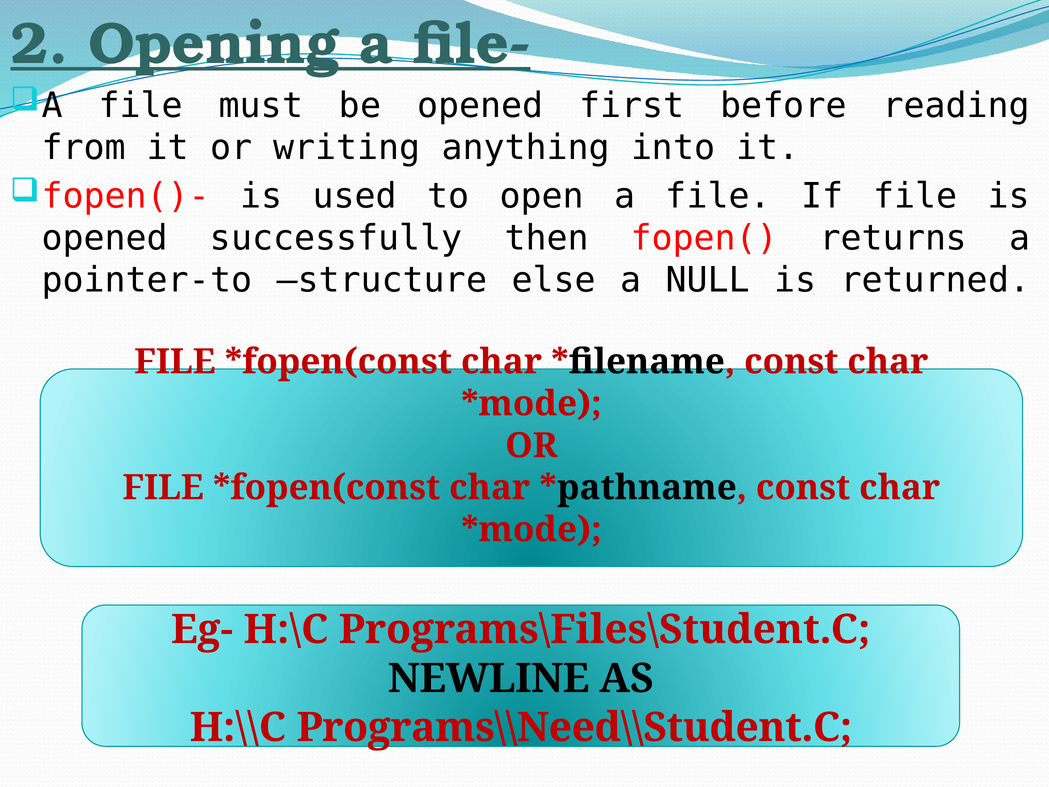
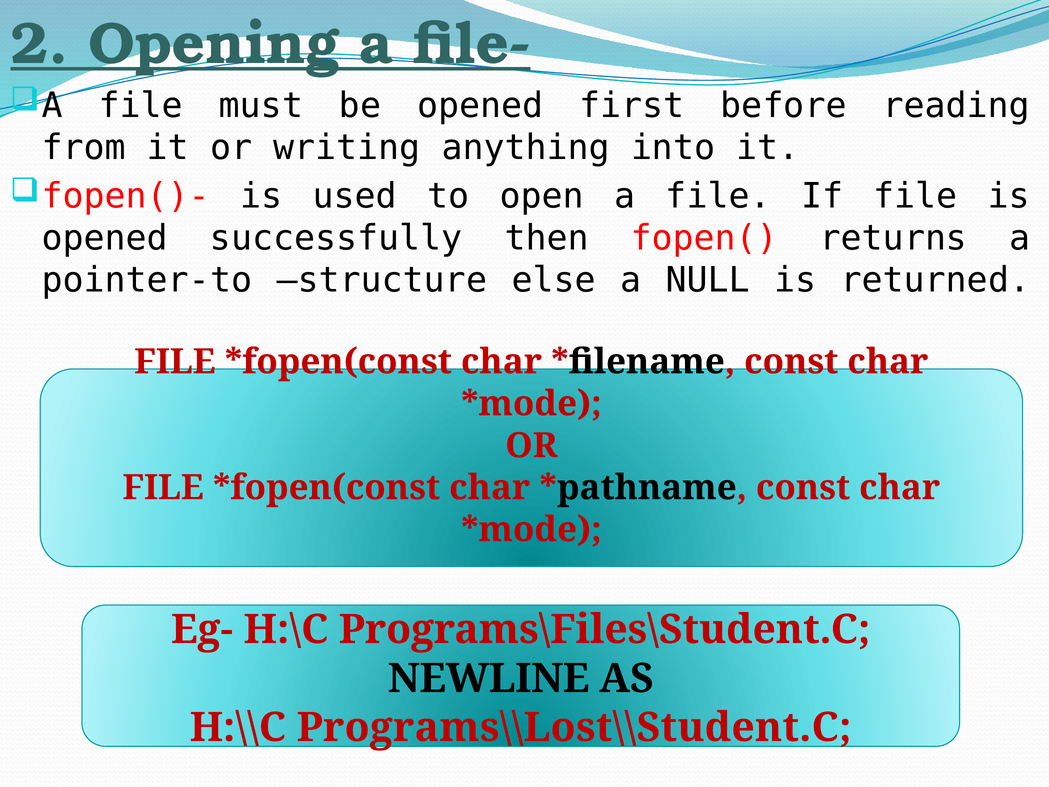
Programs\\Need\\Student.C: Programs\\Need\\Student.C -> Programs\\Lost\\Student.C
